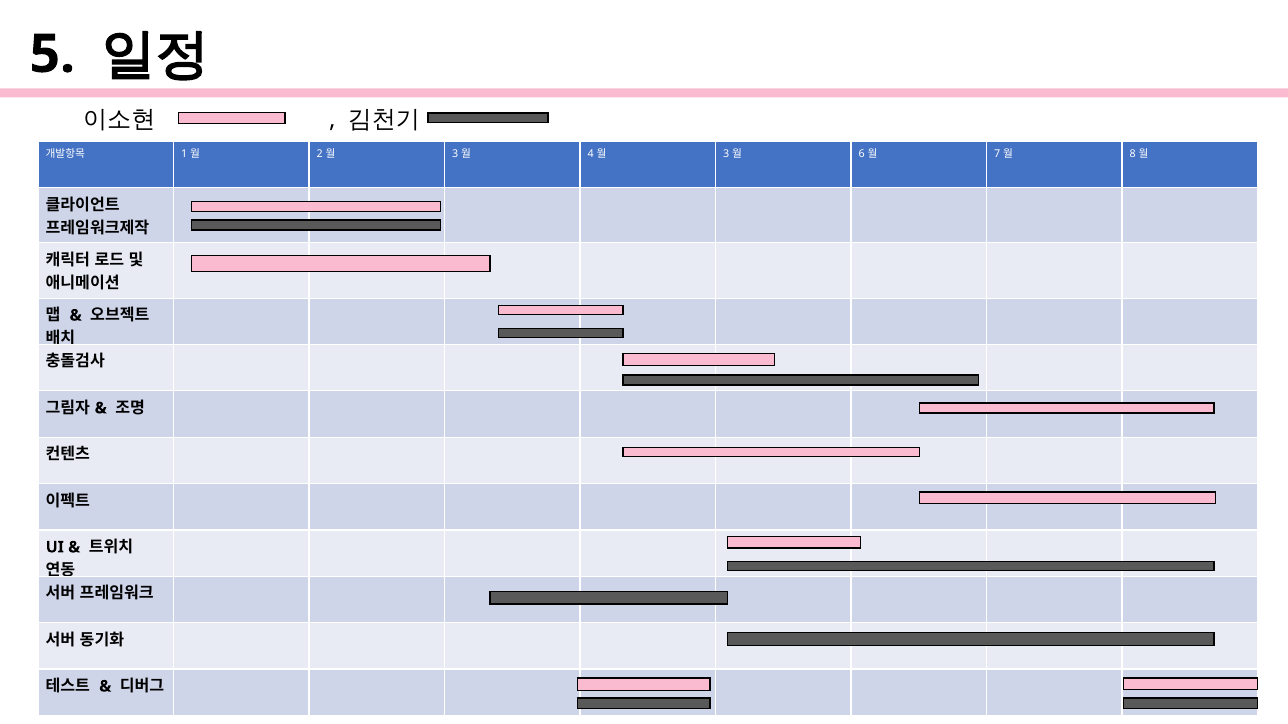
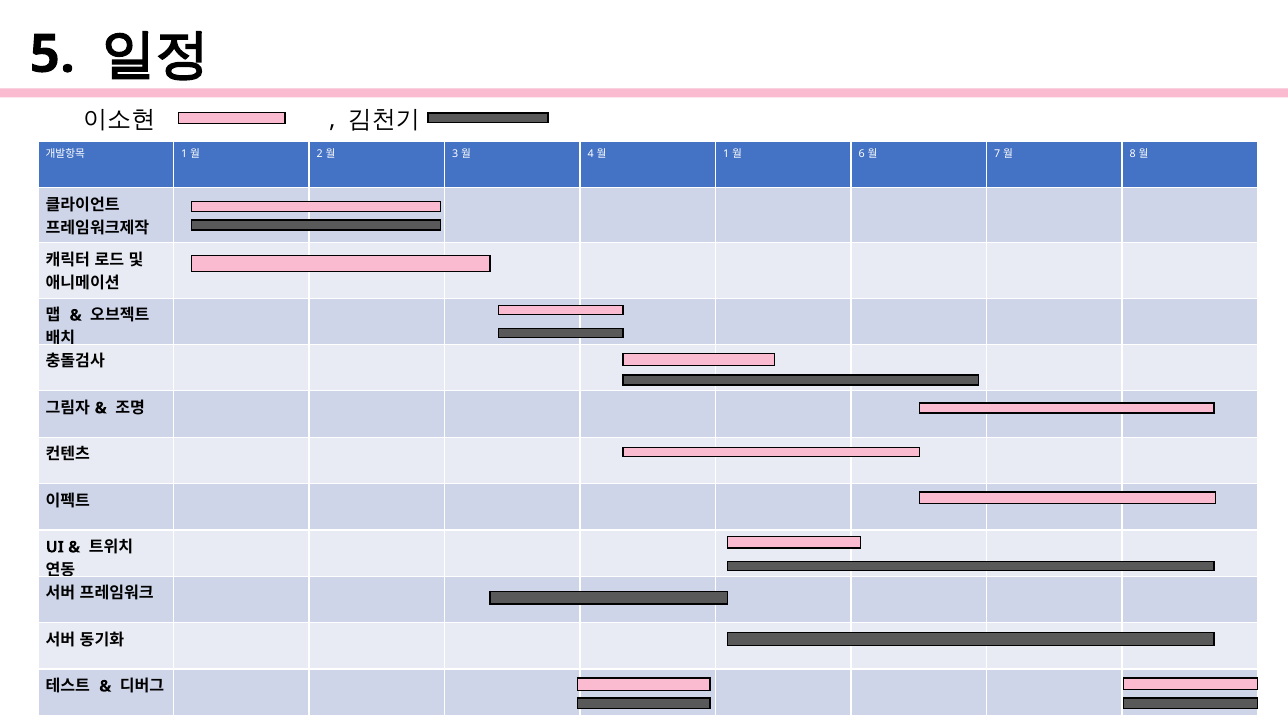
3 at (726, 154): 3 -> 1
